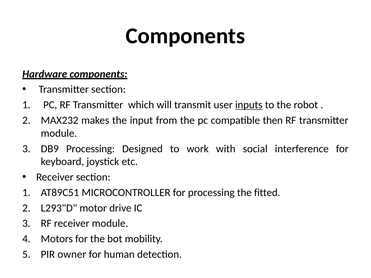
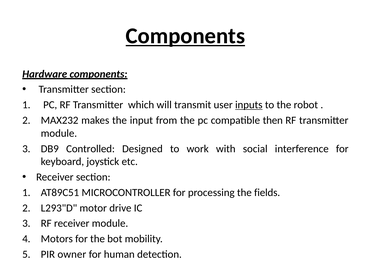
Components at (185, 36) underline: none -> present
DB9 Processing: Processing -> Controlled
fitted: fitted -> fields
